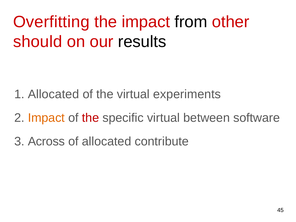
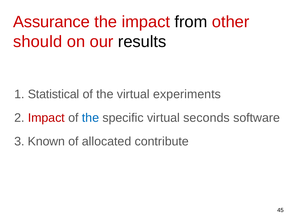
Overfitting: Overfitting -> Assurance
Allocated at (53, 94): Allocated -> Statistical
Impact at (46, 118) colour: orange -> red
the at (91, 118) colour: red -> blue
between: between -> seconds
Across: Across -> Known
